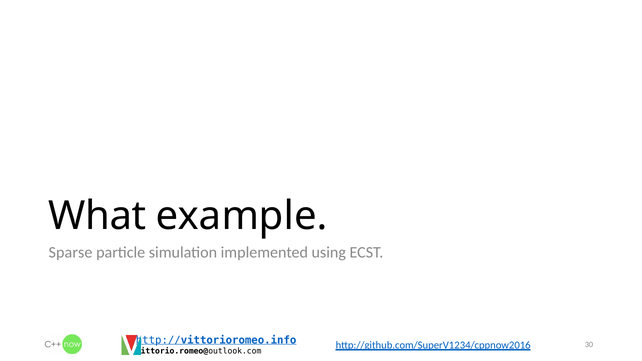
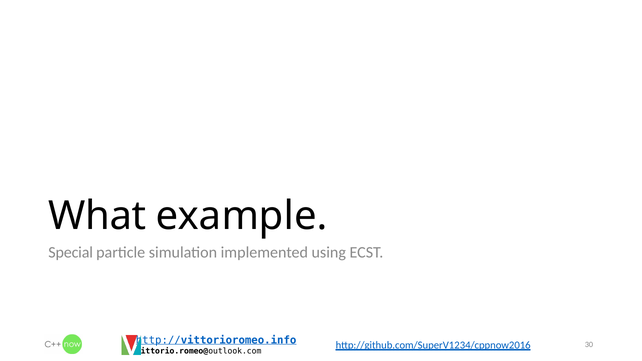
Sparse: Sparse -> Special
